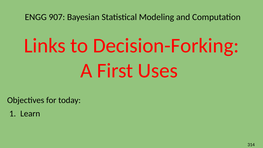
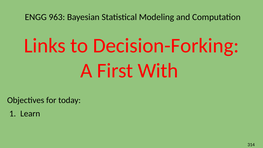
907: 907 -> 963
Uses: Uses -> With
